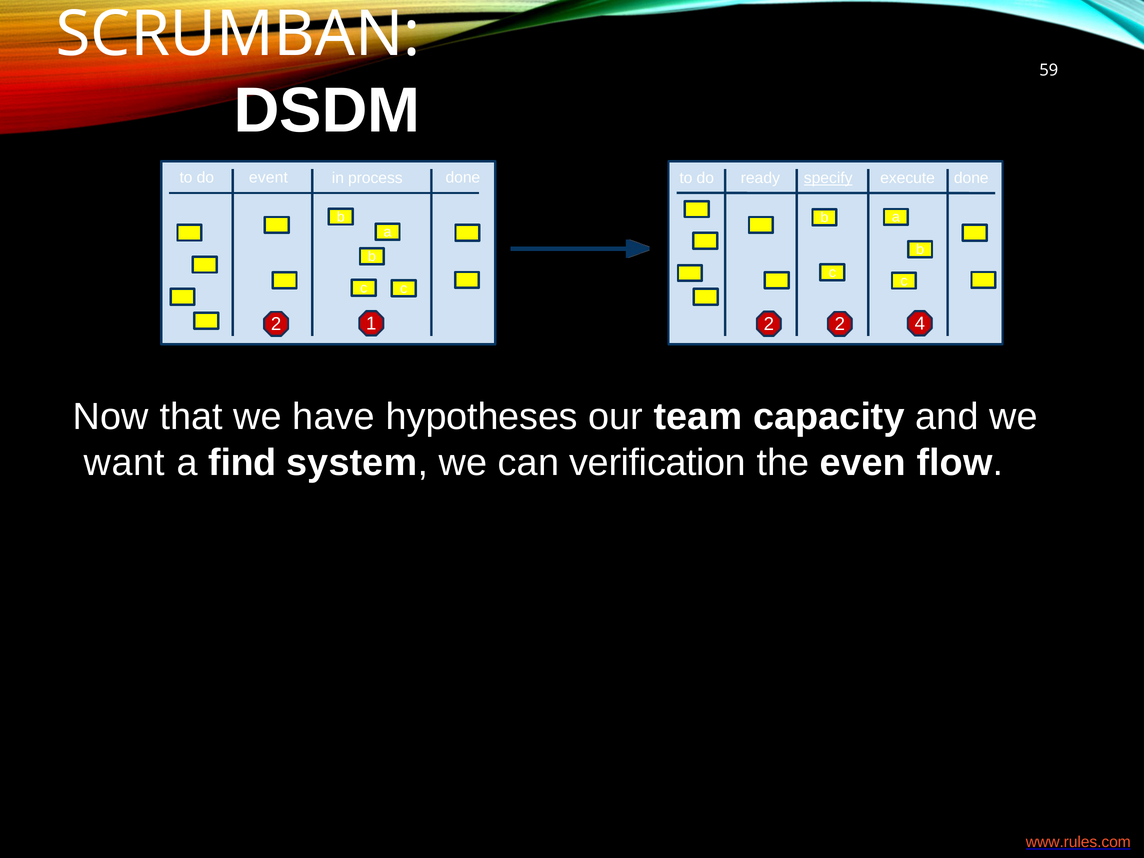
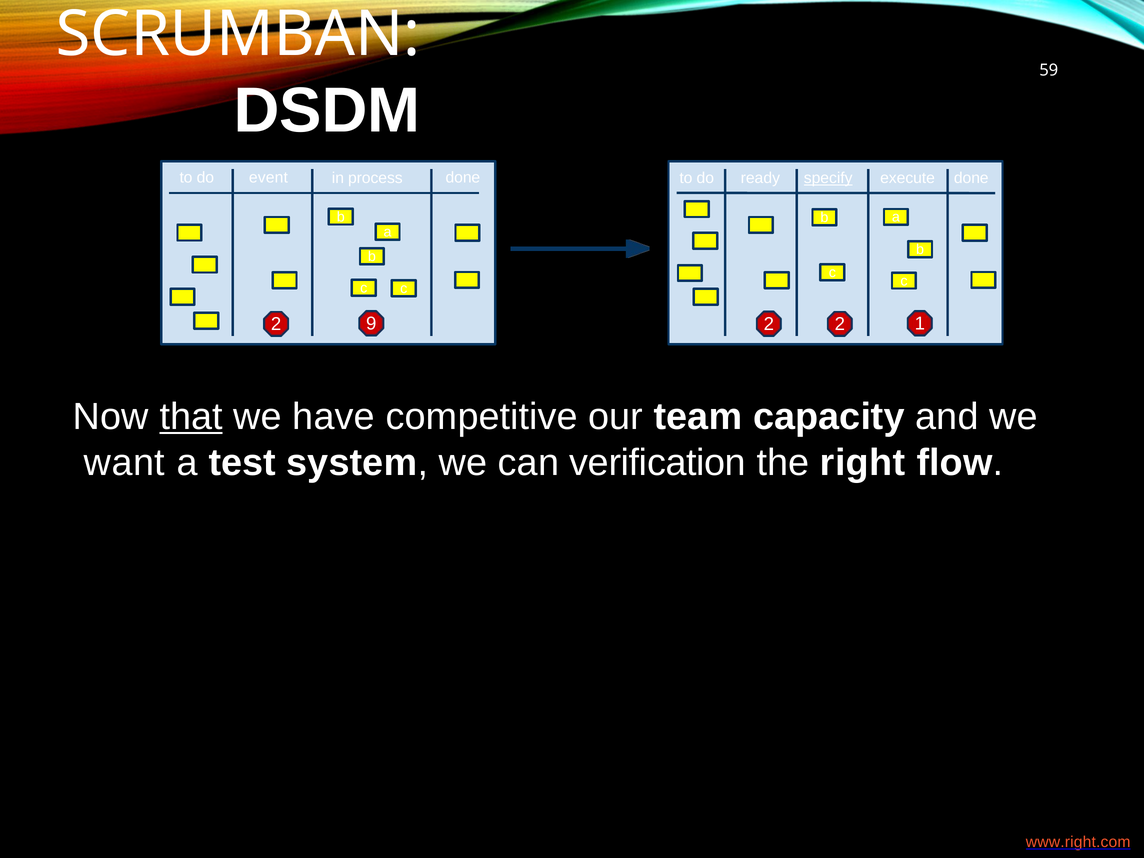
4: 4 -> 1
1: 1 -> 9
that underline: none -> present
hypotheses: hypotheses -> competitive
find: find -> test
even: even -> right
www.rules.com: www.rules.com -> www.right.com
